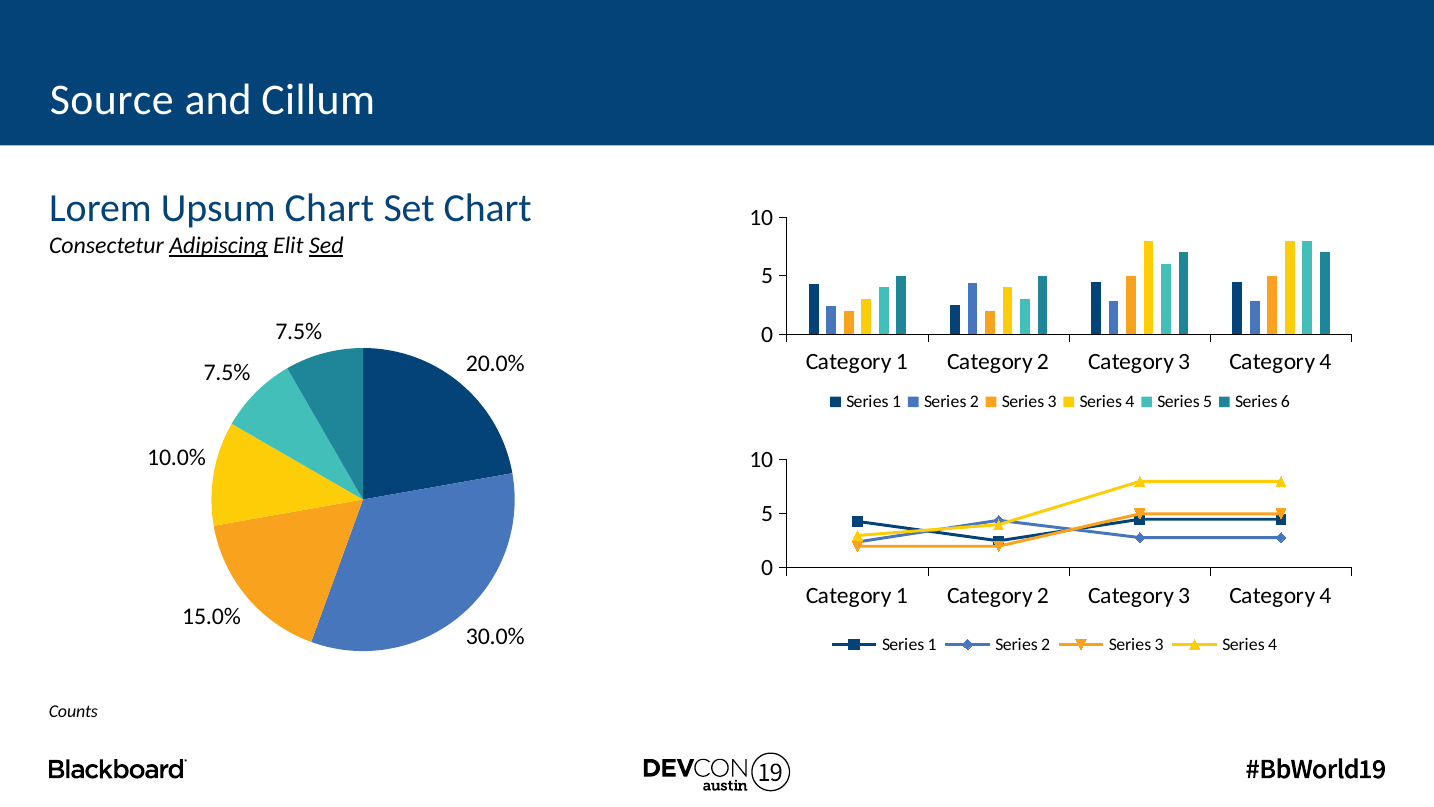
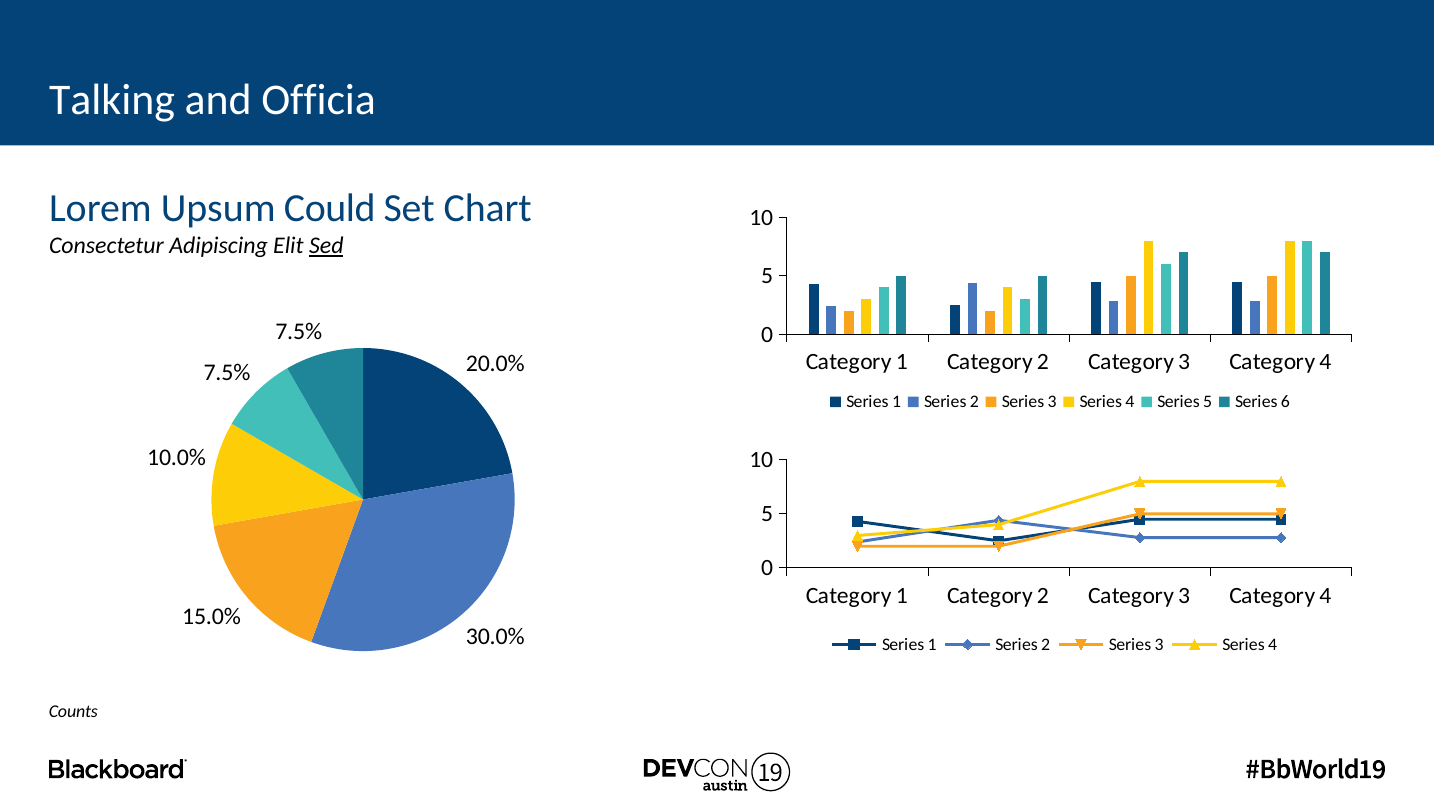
Source: Source -> Talking
Cillum: Cillum -> Officia
Upsum Chart: Chart -> Could
Adipiscing underline: present -> none
